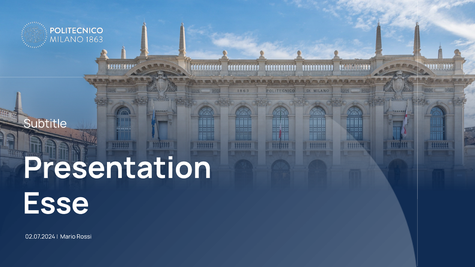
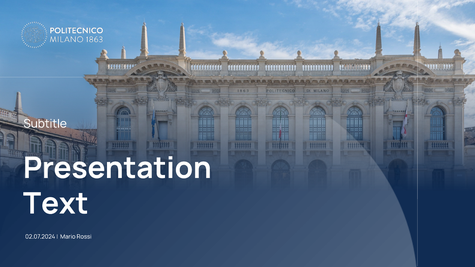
Esse: Esse -> Text
